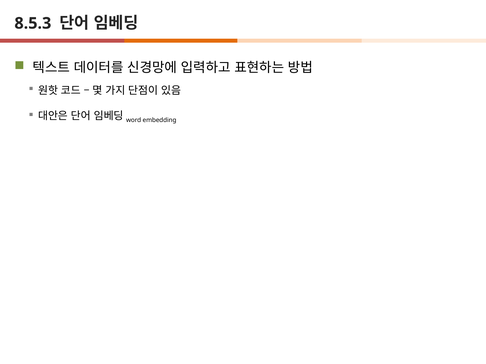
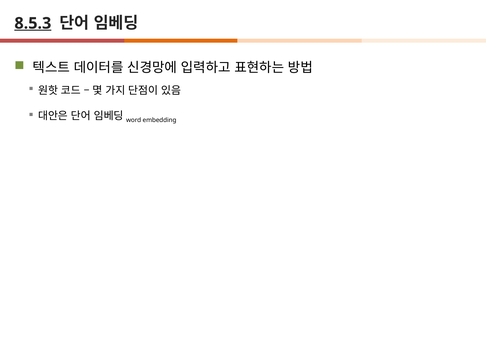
8.5.3 underline: none -> present
